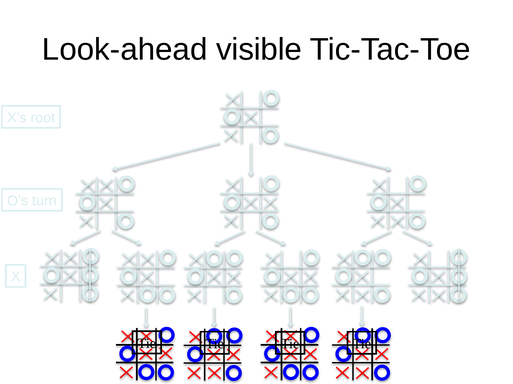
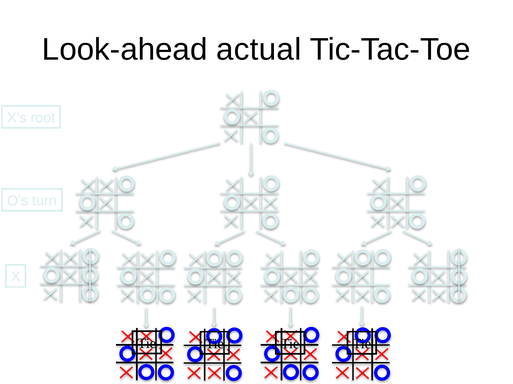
visible: visible -> actual
